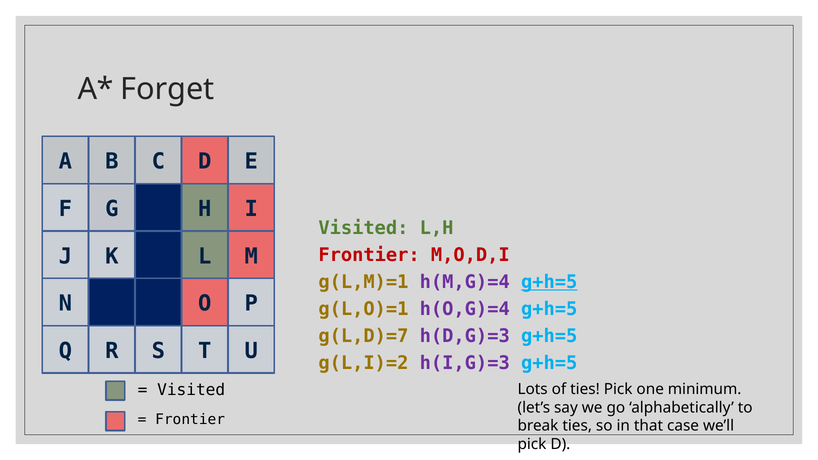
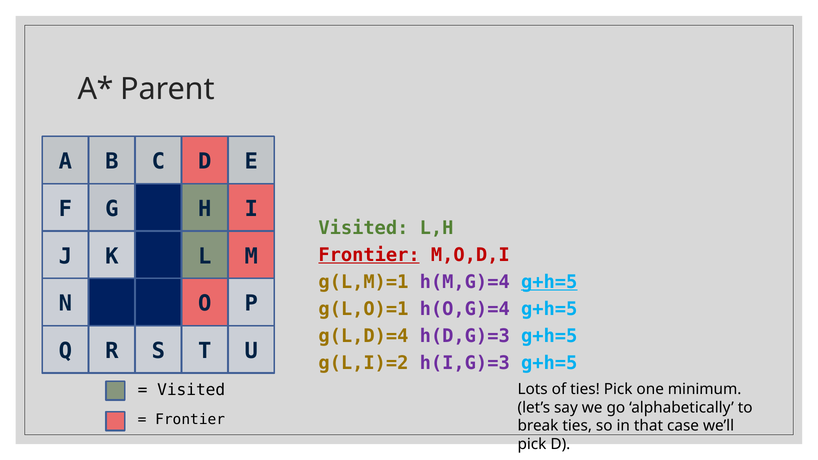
Forget: Forget -> Parent
Frontier at (369, 255) underline: none -> present
g(L,D)=7: g(L,D)=7 -> g(L,D)=4
